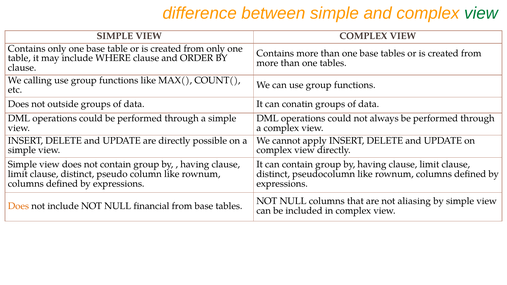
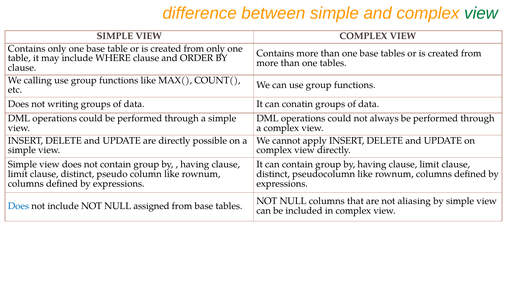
outside: outside -> writing
Does at (18, 206) colour: orange -> blue
financial: financial -> assigned
